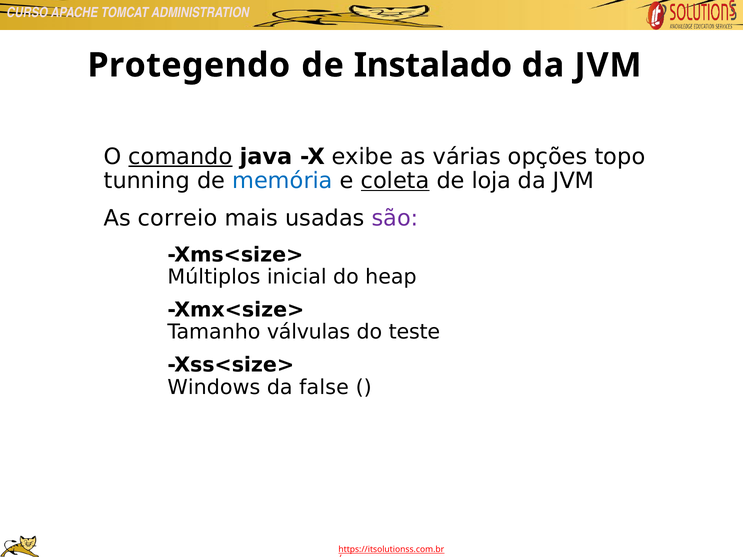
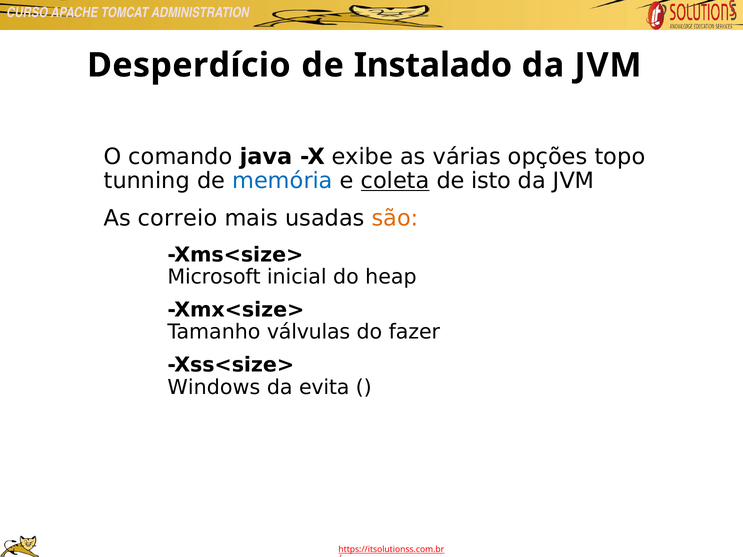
Protegendo: Protegendo -> Desperdício
comando underline: present -> none
loja: loja -> isto
são colour: purple -> orange
Múltiplos: Múltiplos -> Microsoft
teste: teste -> fazer
false: false -> evita
